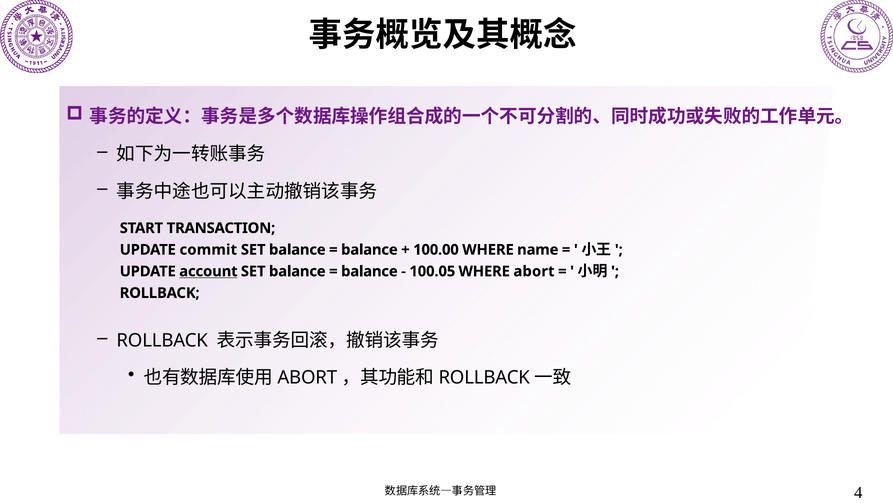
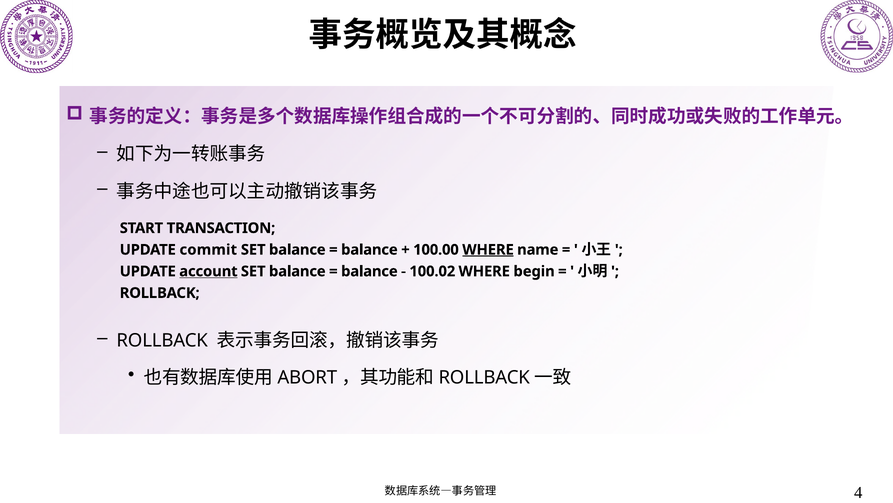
WHERE at (488, 249) underline: none -> present
100.05: 100.05 -> 100.02
WHERE abort: abort -> begin
